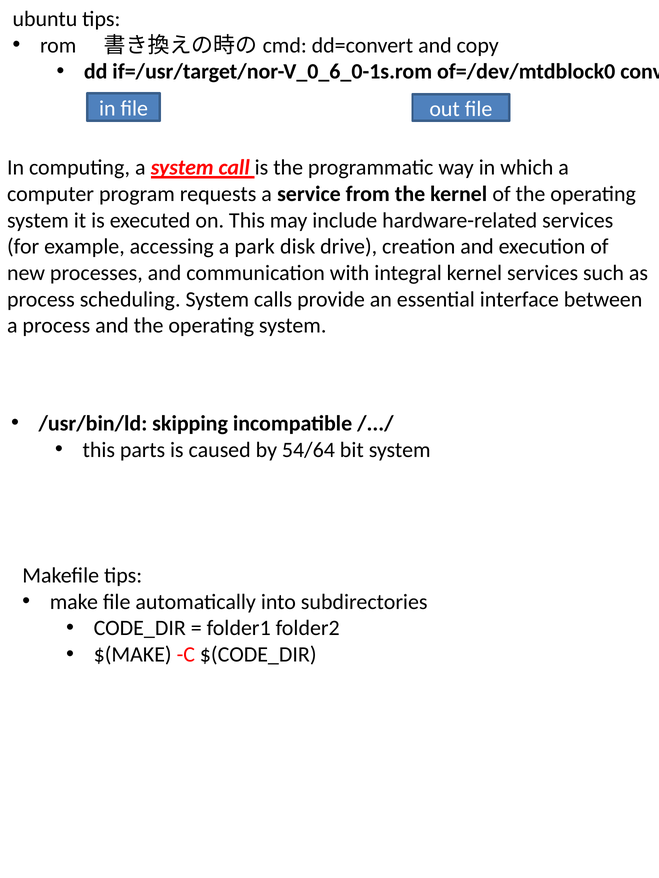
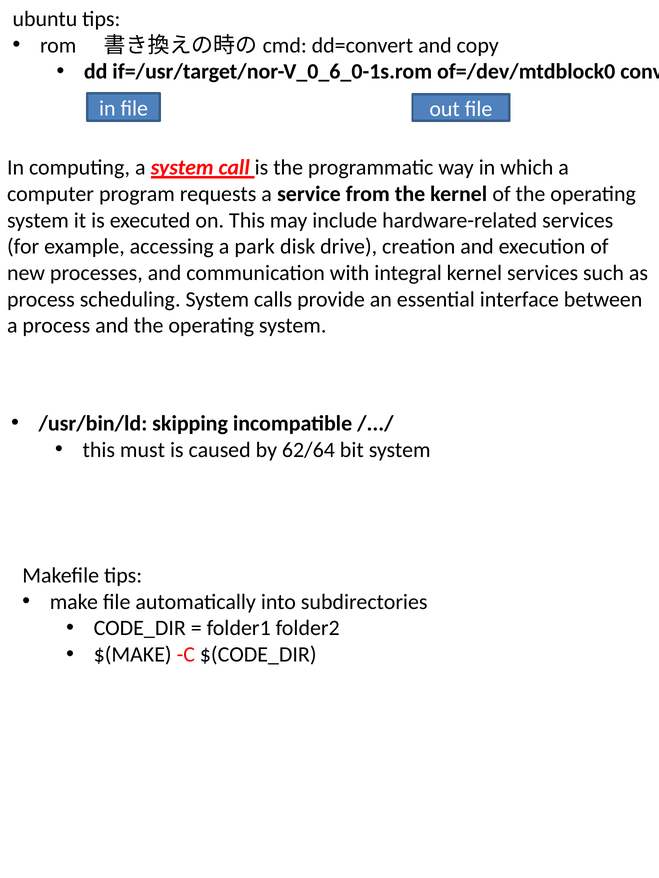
parts: parts -> must
54/64: 54/64 -> 62/64
